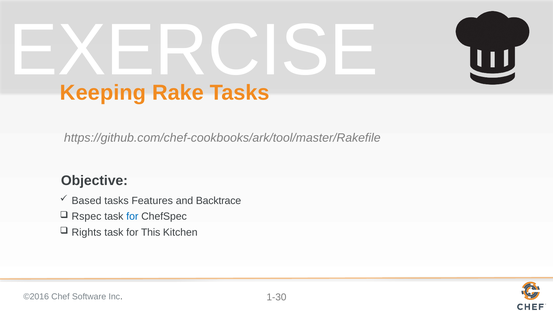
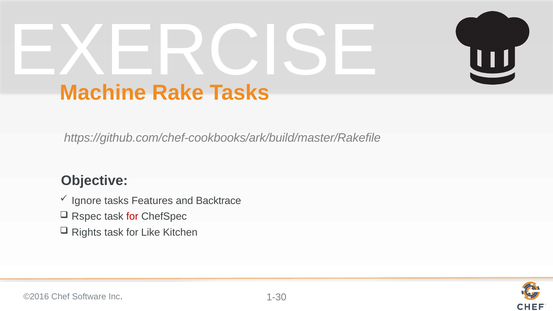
Keeping: Keeping -> Machine
https://github.com/chef-cookbooks/ark/tool/master/Rakefile: https://github.com/chef-cookbooks/ark/tool/master/Rakefile -> https://github.com/chef-cookbooks/ark/build/master/Rakefile
Based: Based -> Ignore
for at (132, 217) colour: blue -> red
This: This -> Like
